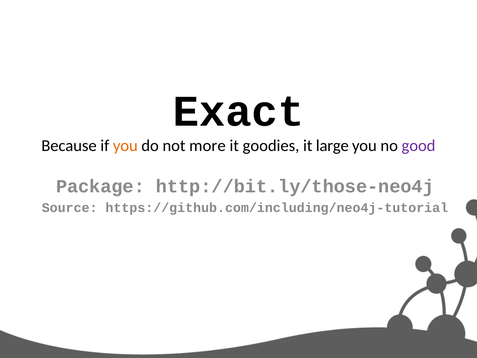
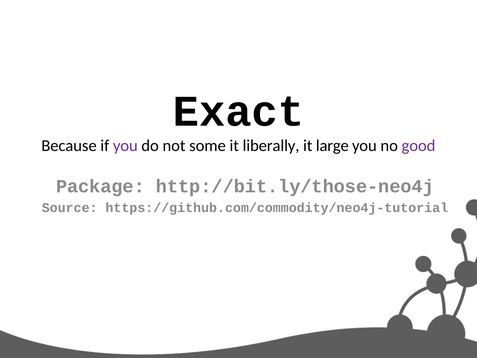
you at (125, 146) colour: orange -> purple
more: more -> some
goodies: goodies -> liberally
https://github.com/including/neo4j-tutorial: https://github.com/including/neo4j-tutorial -> https://github.com/commodity/neo4j-tutorial
